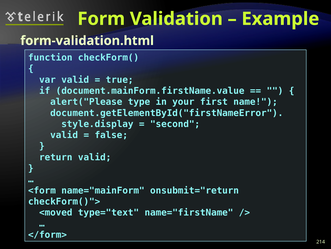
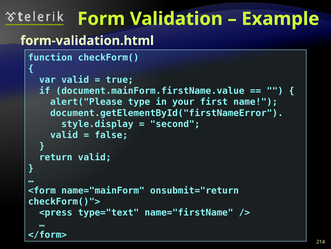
<moved: <moved -> <press
